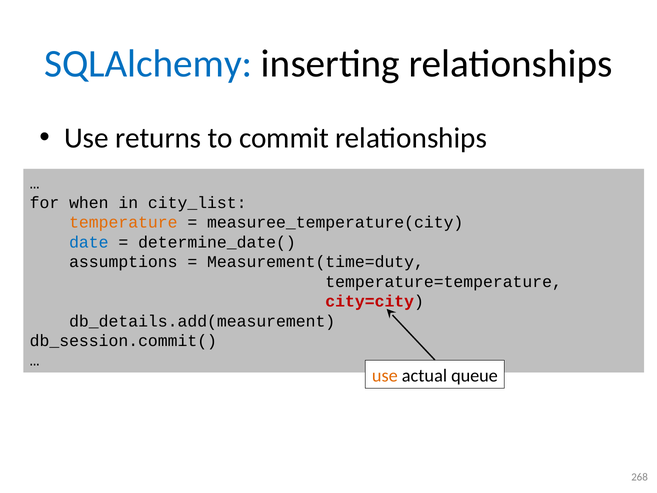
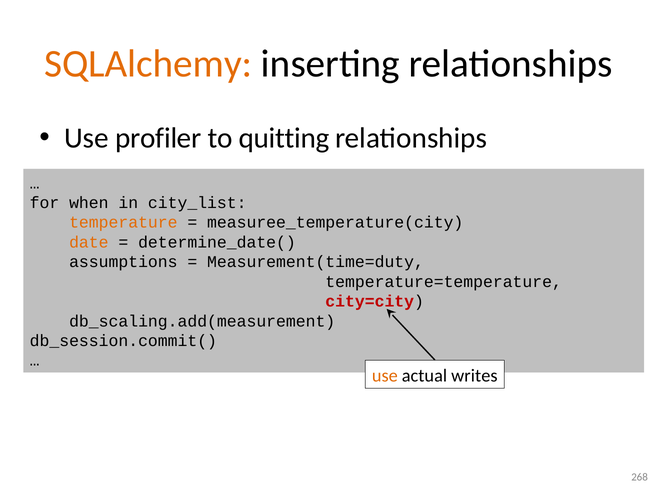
SQLAlchemy colour: blue -> orange
returns: returns -> profiler
commit: commit -> quitting
date colour: blue -> orange
db_details.add(measurement: db_details.add(measurement -> db_scaling.add(measurement
queue: queue -> writes
